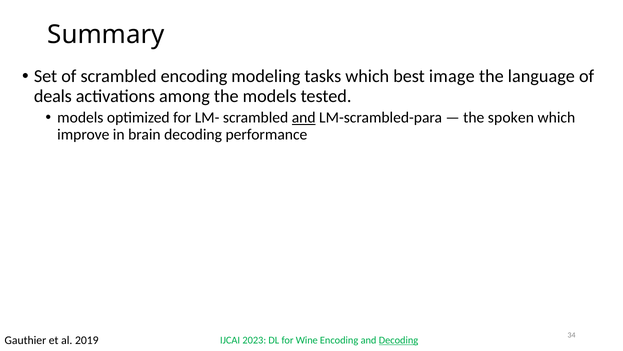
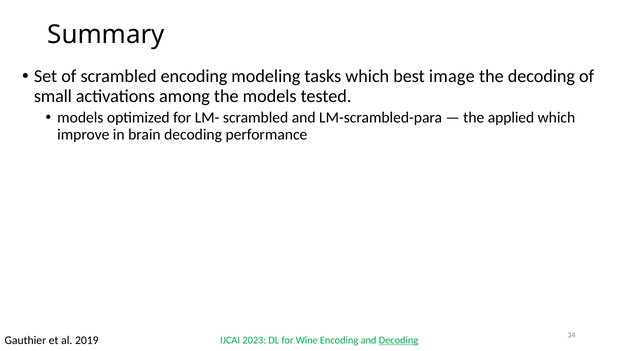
the language: language -> decoding
deals: deals -> small
and at (304, 117) underline: present -> none
spoken: spoken -> applied
